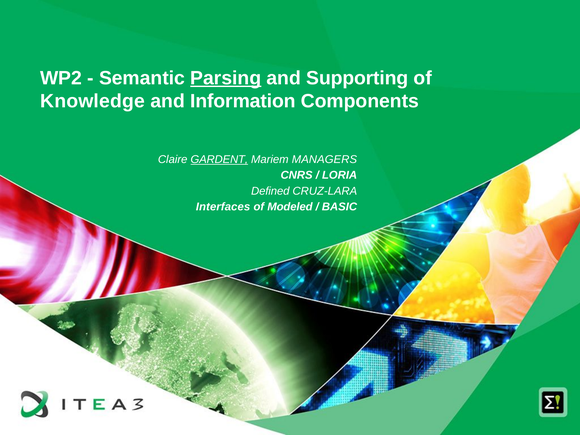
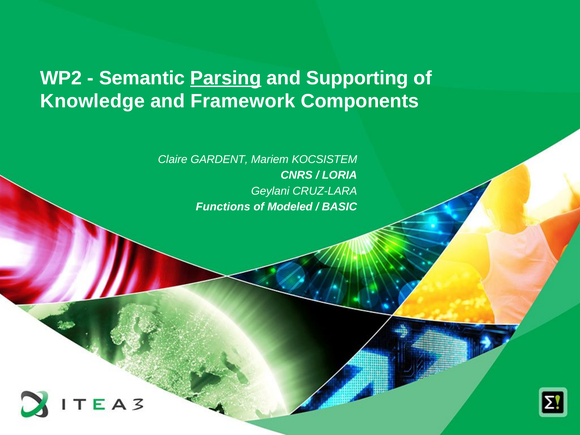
Information: Information -> Framework
GARDENT underline: present -> none
MANAGERS: MANAGERS -> KOCSISTEM
Defined: Defined -> Geylani
Interfaces: Interfaces -> Functions
